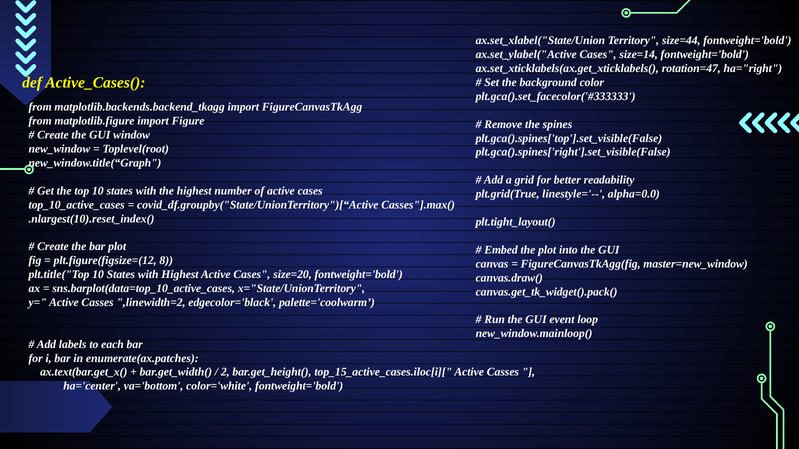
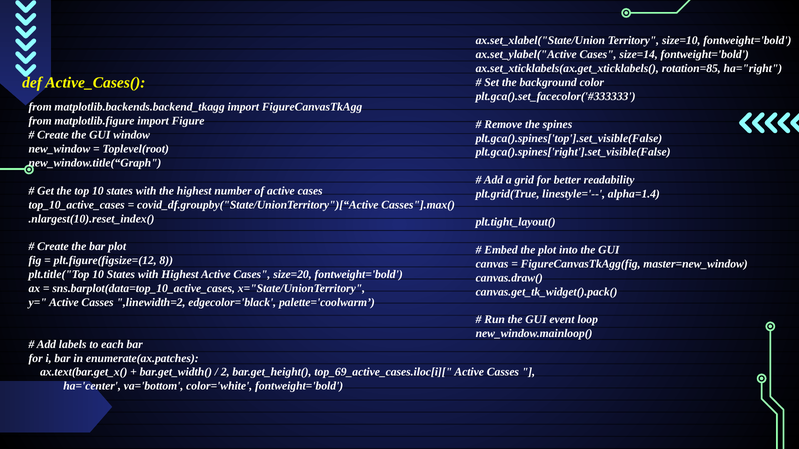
size=44: size=44 -> size=10
rotation=47: rotation=47 -> rotation=85
alpha=0.0: alpha=0.0 -> alpha=1.4
top_15_active_cases.iloc[i][: top_15_active_cases.iloc[i][ -> top_69_active_cases.iloc[i][
